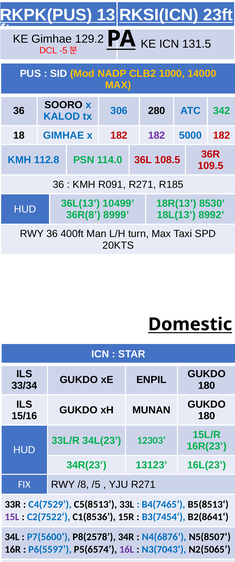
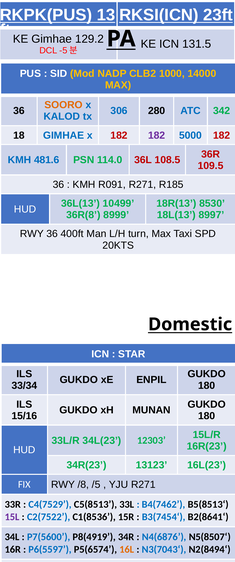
SOORO colour: black -> orange
112.8: 112.8 -> 481.6
8992: 8992 -> 8997
B4(7465: B4(7465 -> B4(7462
P8(2578: P8(2578 -> P8(4919
16L colour: purple -> orange
N2(5065‘: N2(5065‘ -> N2(8494‘
